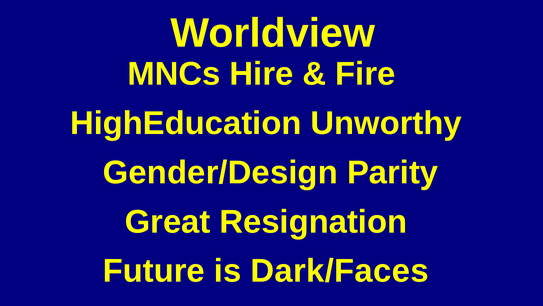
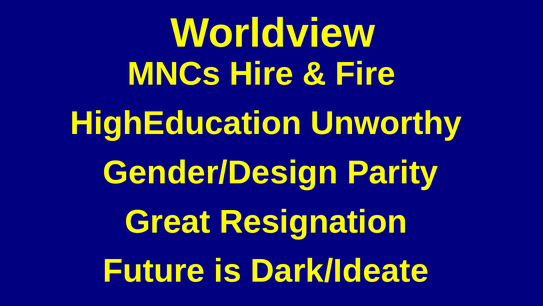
Dark/Faces: Dark/Faces -> Dark/Ideate
